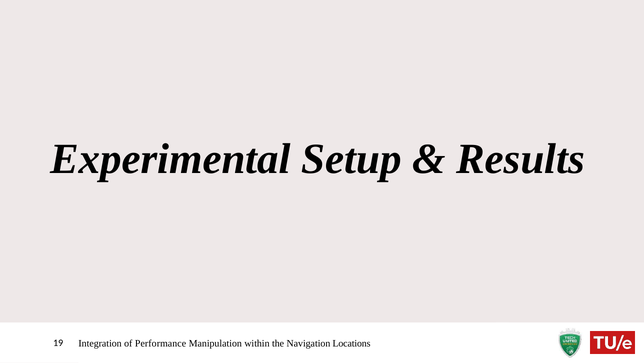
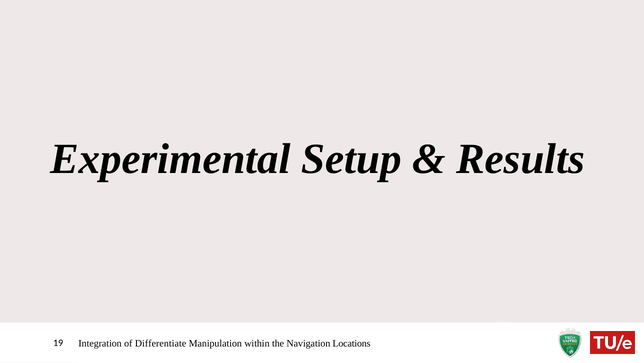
Performance: Performance -> Differentiate
